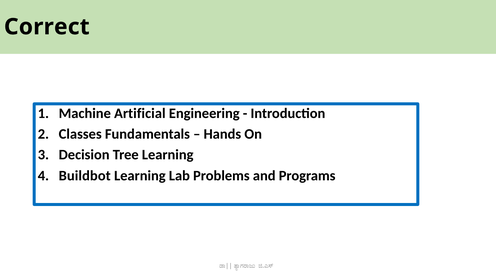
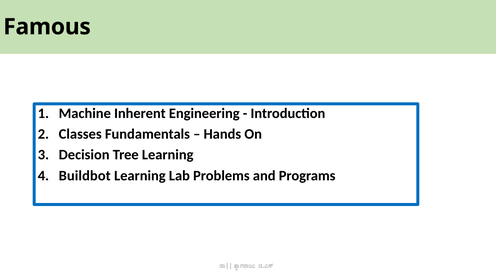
Correct: Correct -> Famous
Artificial: Artificial -> Inherent
